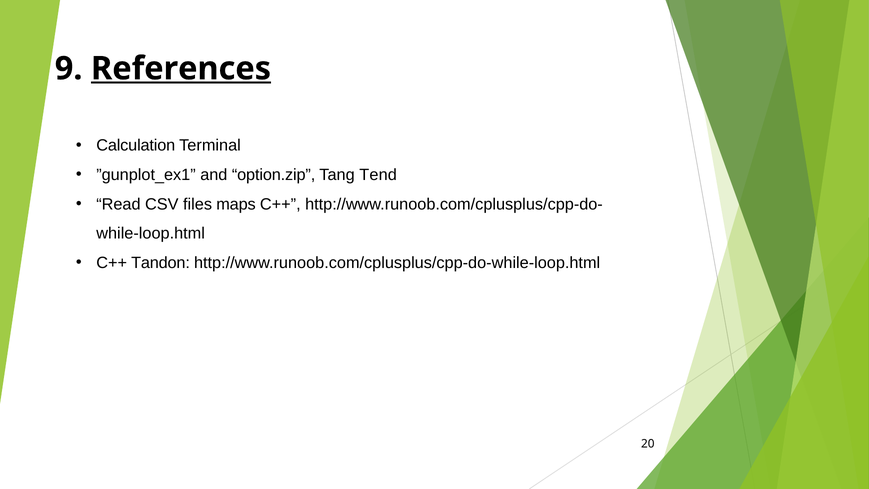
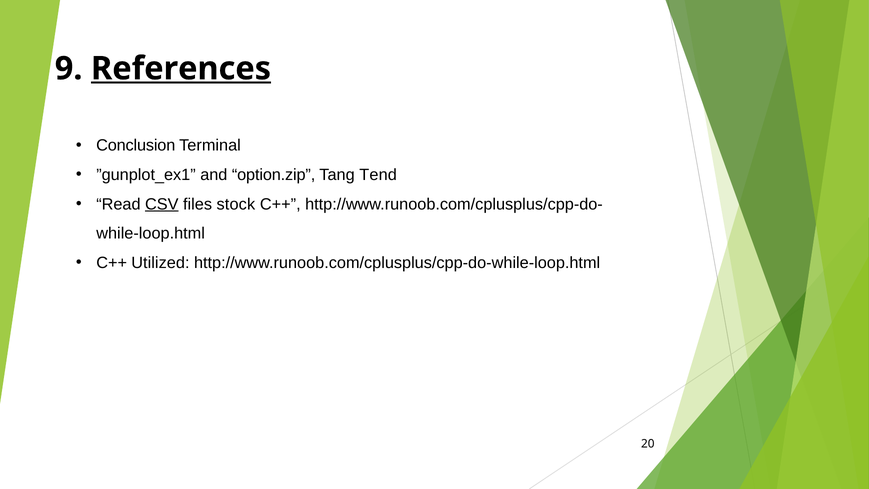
Calculation: Calculation -> Conclusion
CSV underline: none -> present
maps: maps -> stock
Tandon: Tandon -> Utilized
